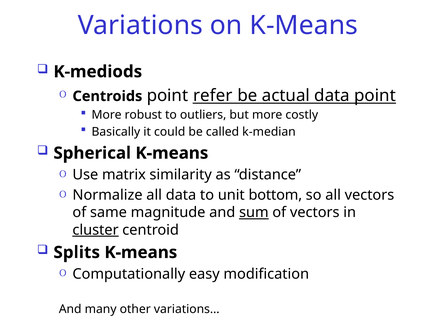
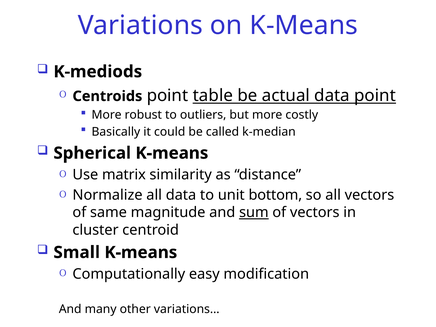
refer: refer -> table
cluster underline: present -> none
Splits: Splits -> Small
